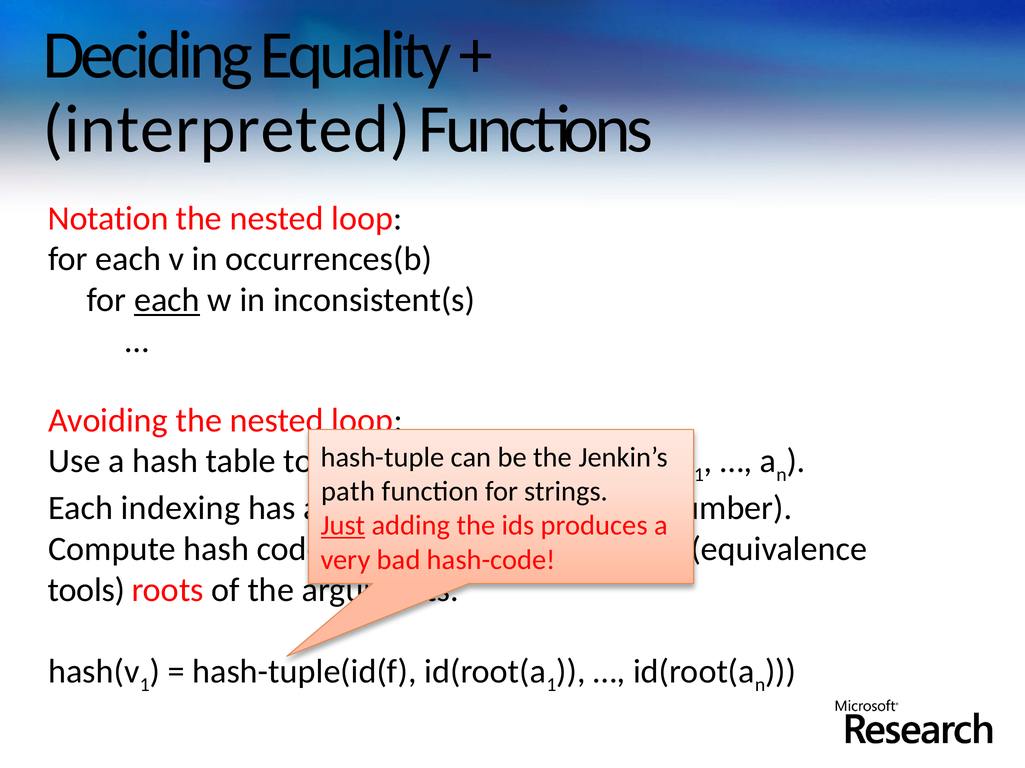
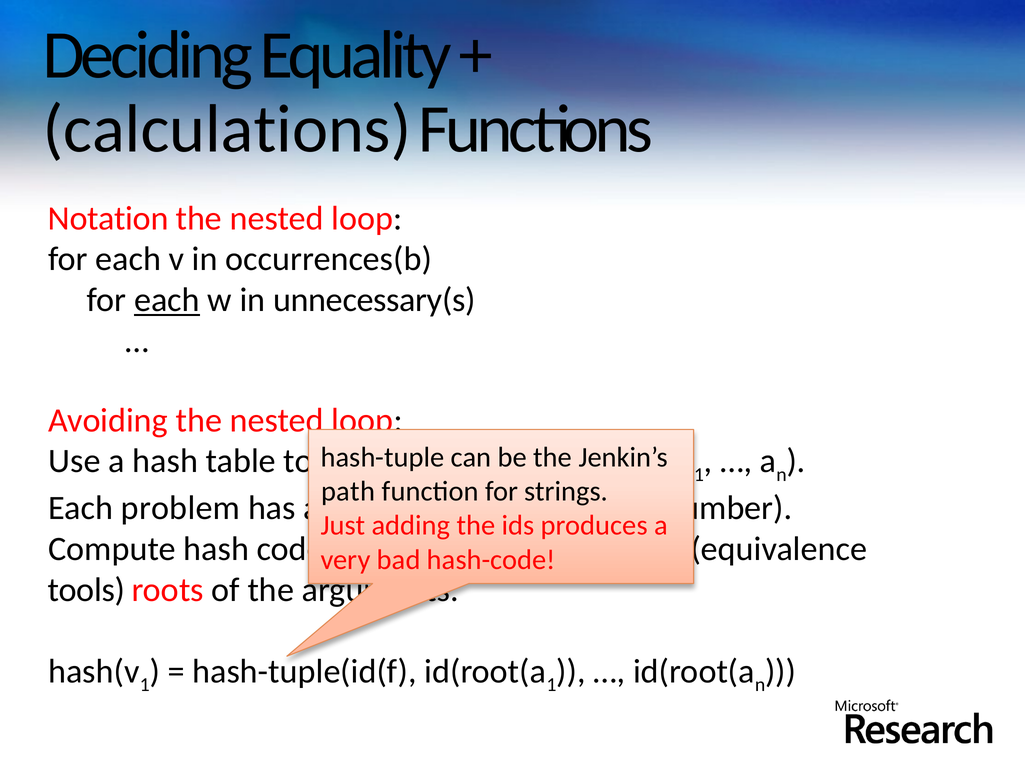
interpreted: interpreted -> calculations
inconsistent(s: inconsistent(s -> unnecessary(s
indexing: indexing -> problem
Just underline: present -> none
